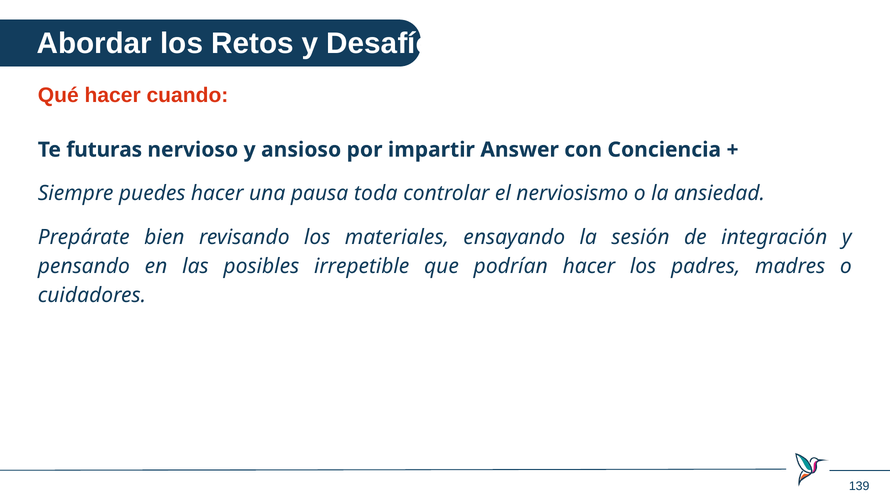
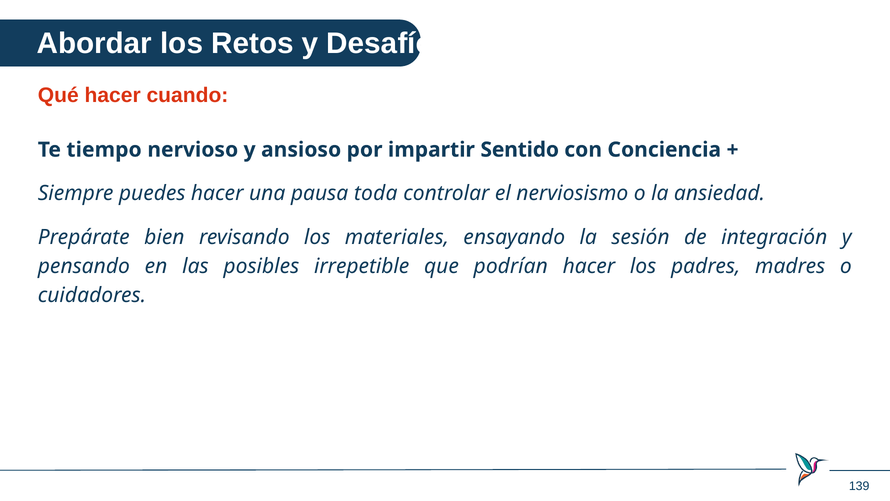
futuras: futuras -> tiempo
Answer: Answer -> Sentido
